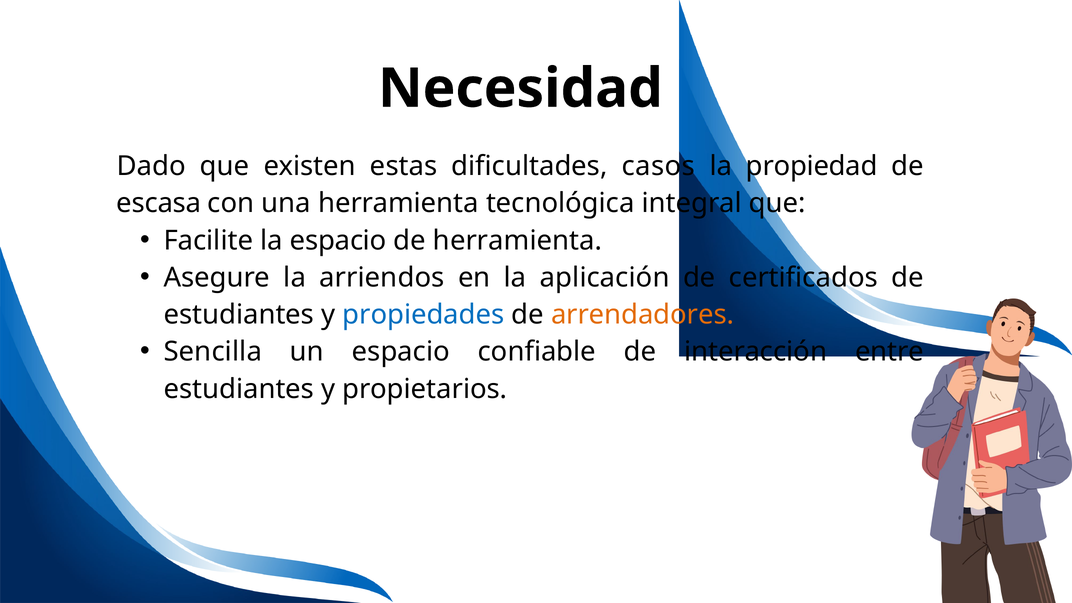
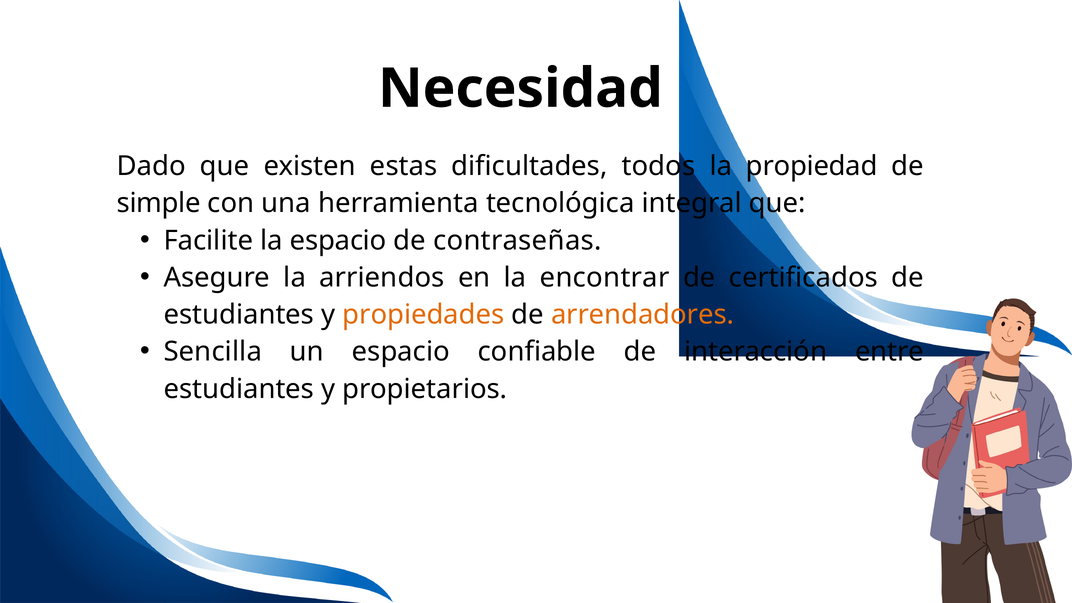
casos: casos -> todos
escasa: escasa -> simple
de herramienta: herramienta -> contraseñas
aplicación: aplicación -> encontrar
propiedades colour: blue -> orange
